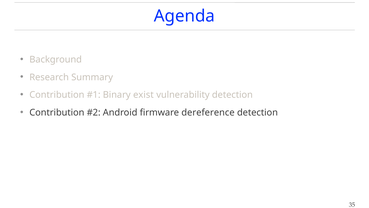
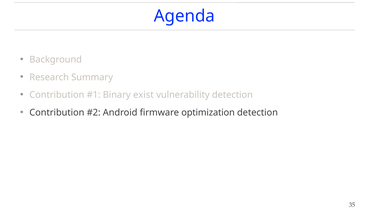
dereference: dereference -> optimization
